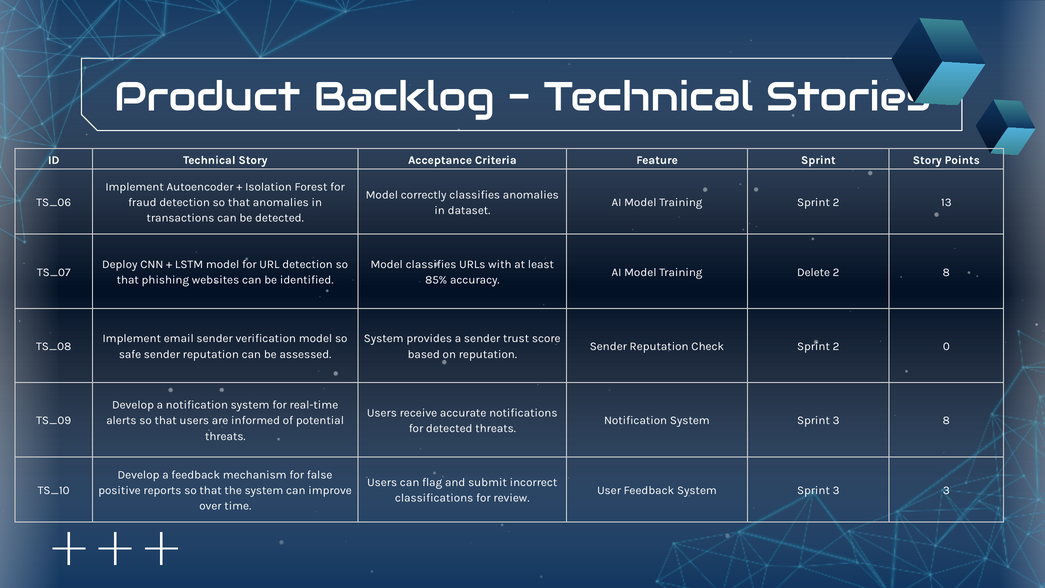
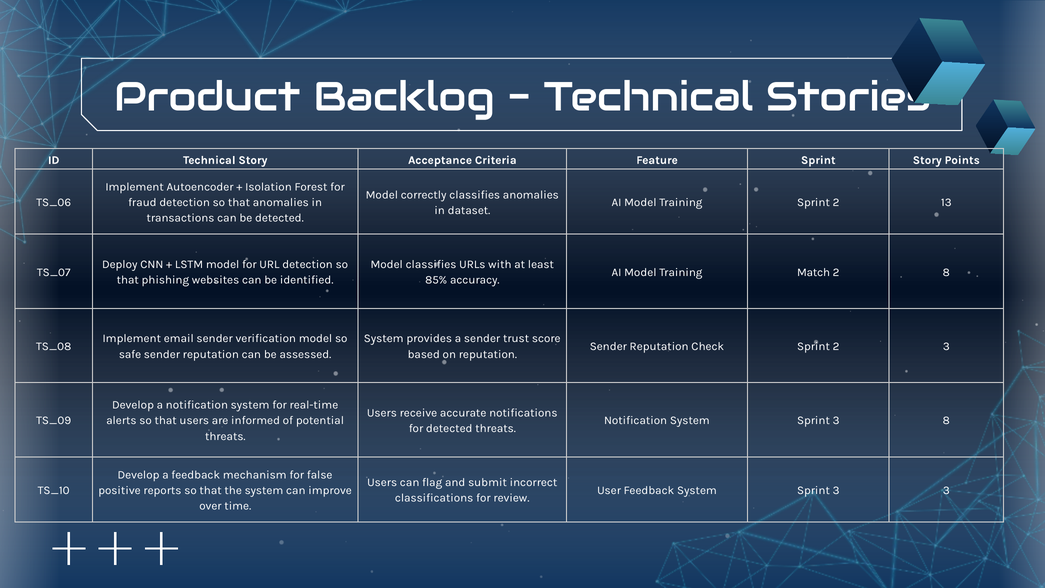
Delete: Delete -> Match
2 0: 0 -> 3
